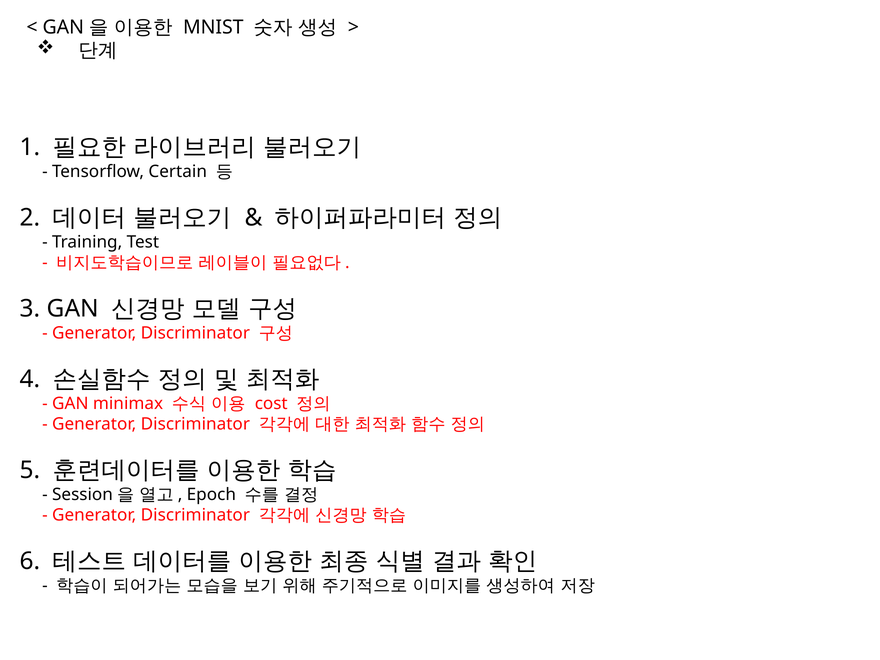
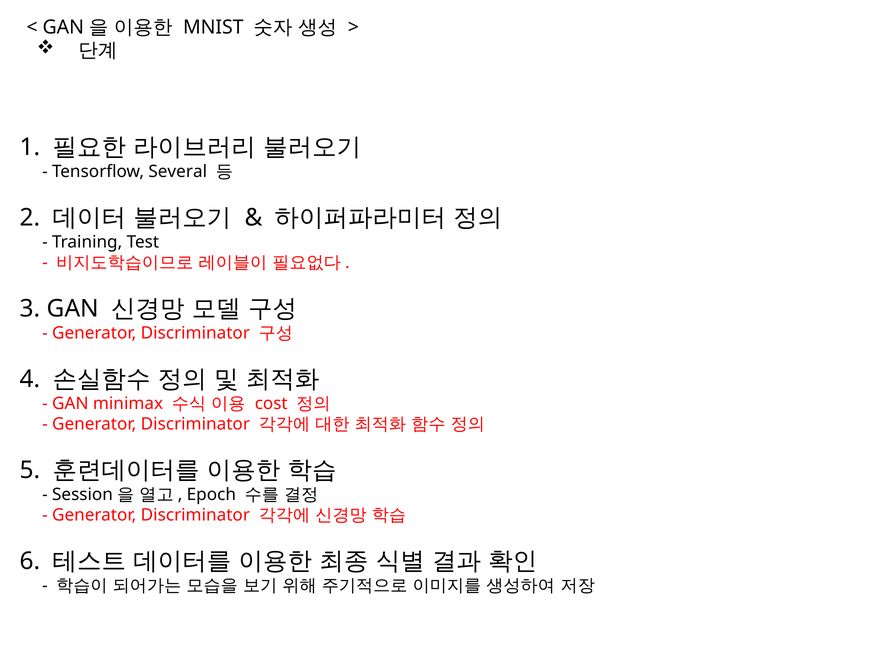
Certain: Certain -> Several
